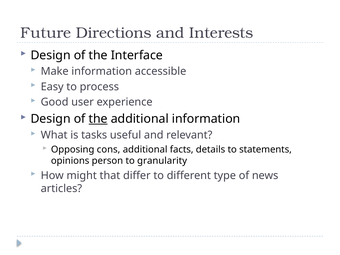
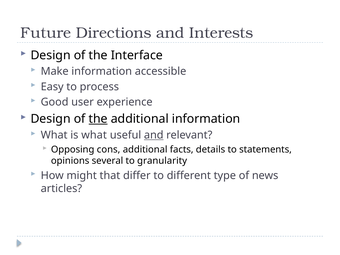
is tasks: tasks -> what
and at (154, 135) underline: none -> present
person: person -> several
